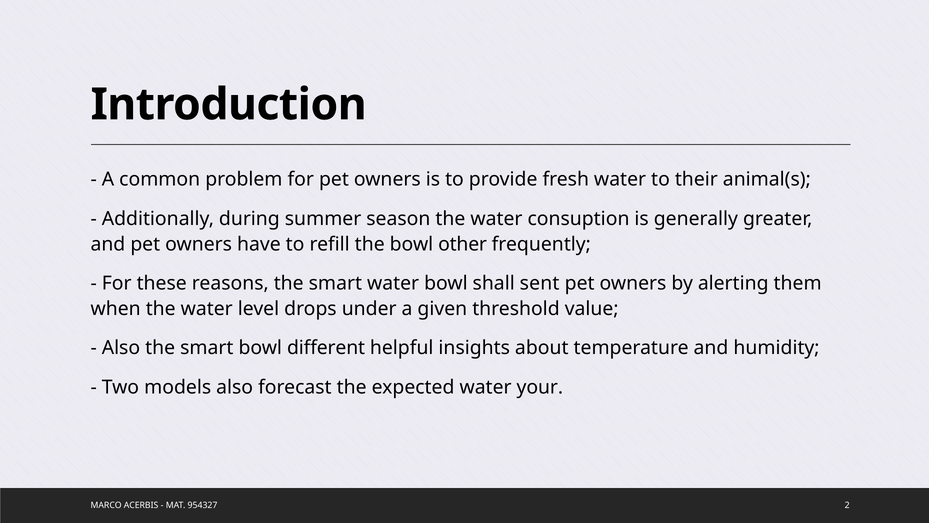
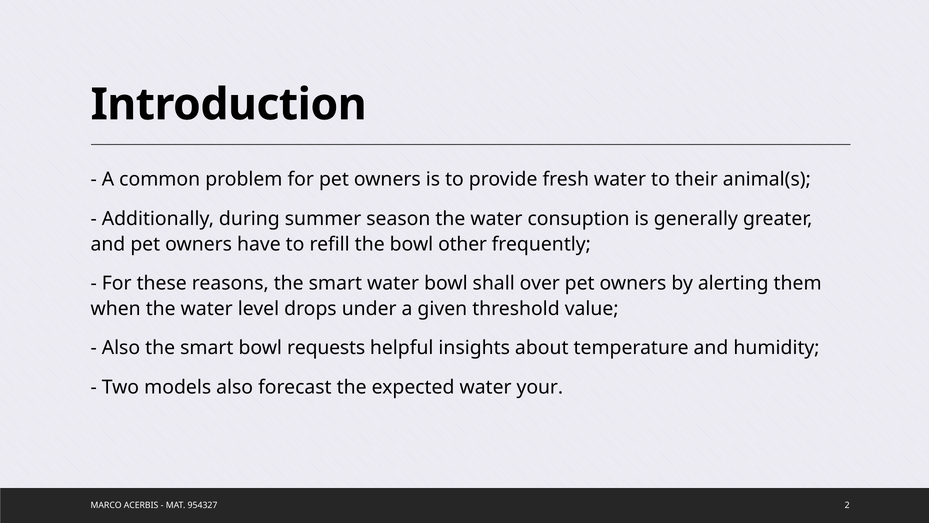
sent: sent -> over
different: different -> requests
